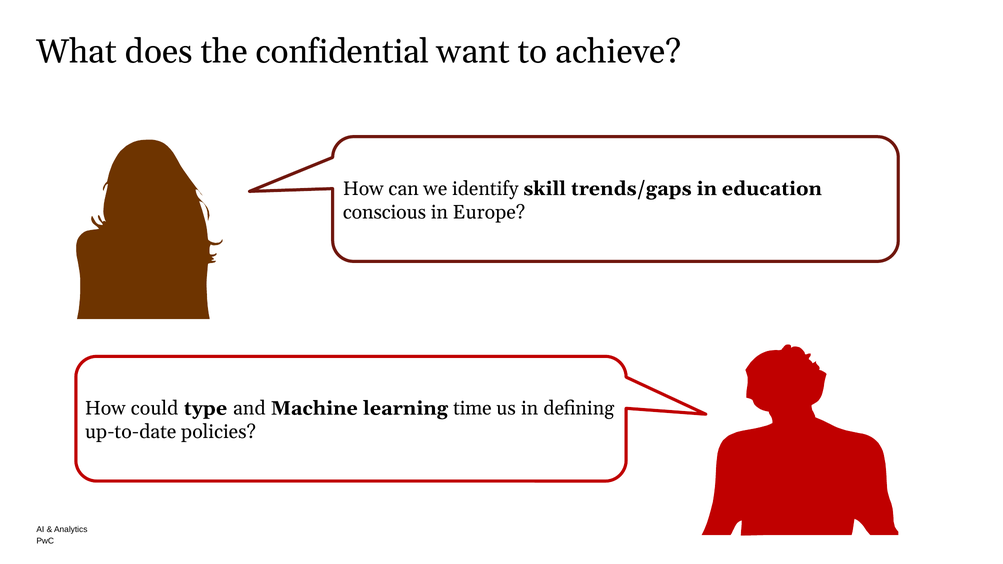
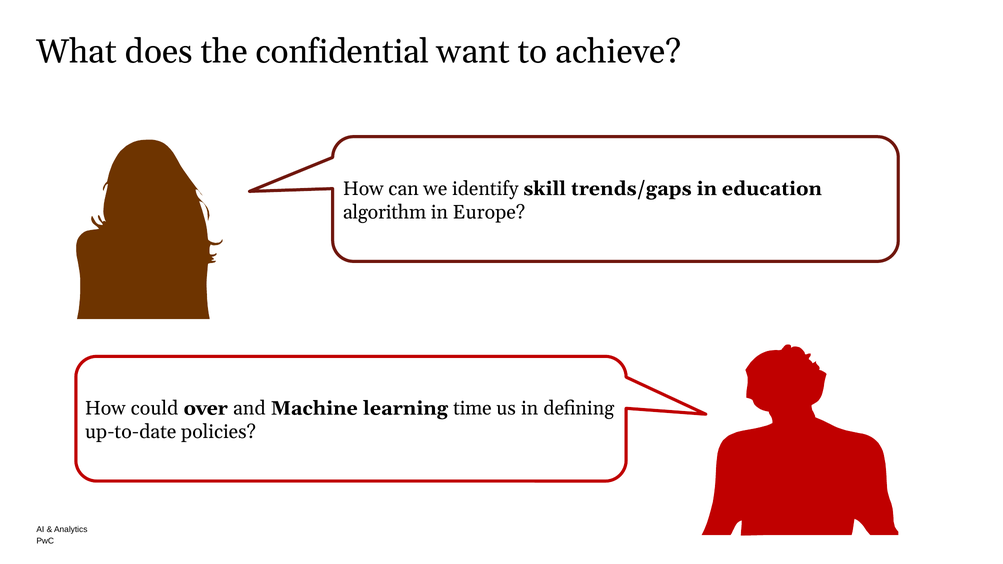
conscious: conscious -> algorithm
type: type -> over
